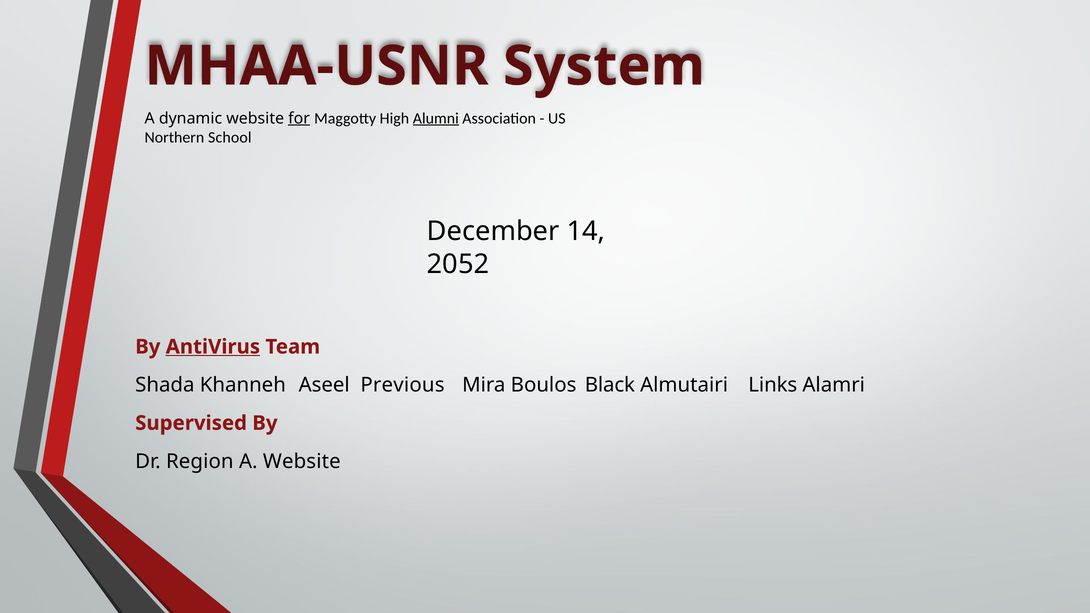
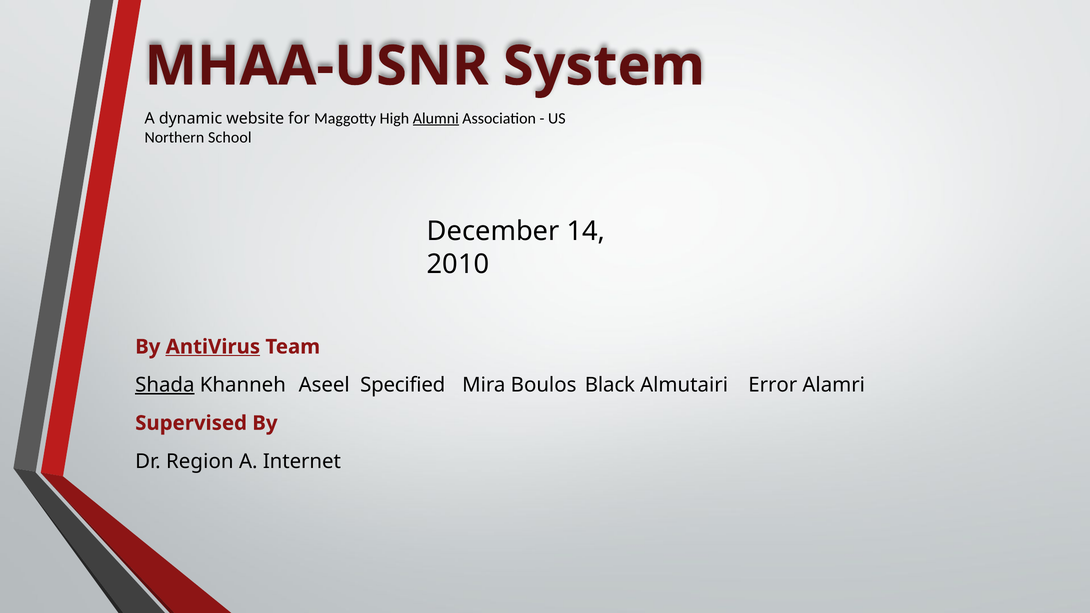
for underline: present -> none
2052: 2052 -> 2010
Shada underline: none -> present
Previous: Previous -> Specified
Links: Links -> Error
A Website: Website -> Internet
